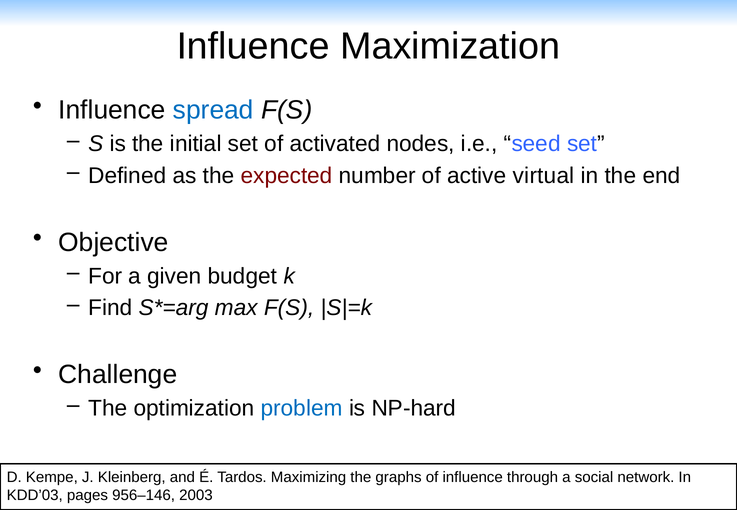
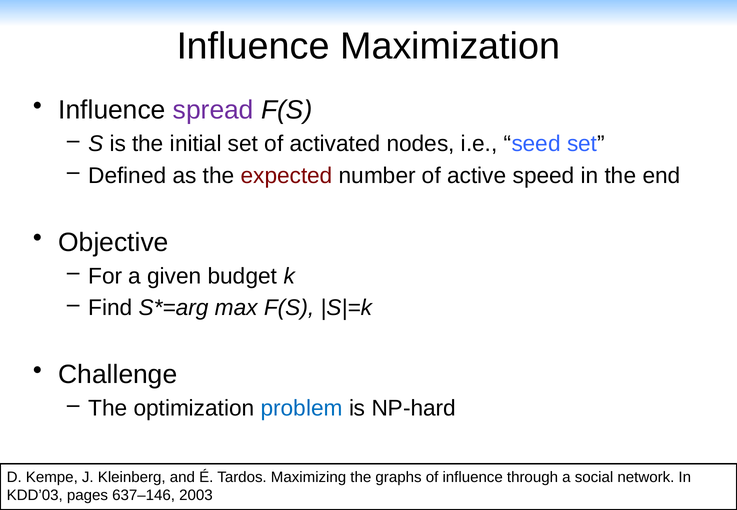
spread colour: blue -> purple
virtual: virtual -> speed
956–146: 956–146 -> 637–146
